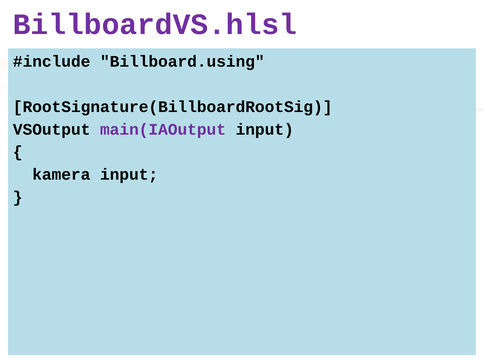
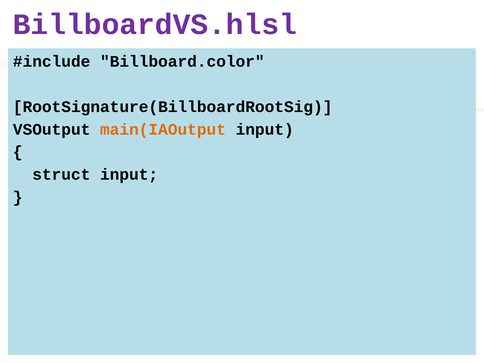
Billboard.using: Billboard.using -> Billboard.color
main(IAOutput colour: purple -> orange
kamera: kamera -> struct
